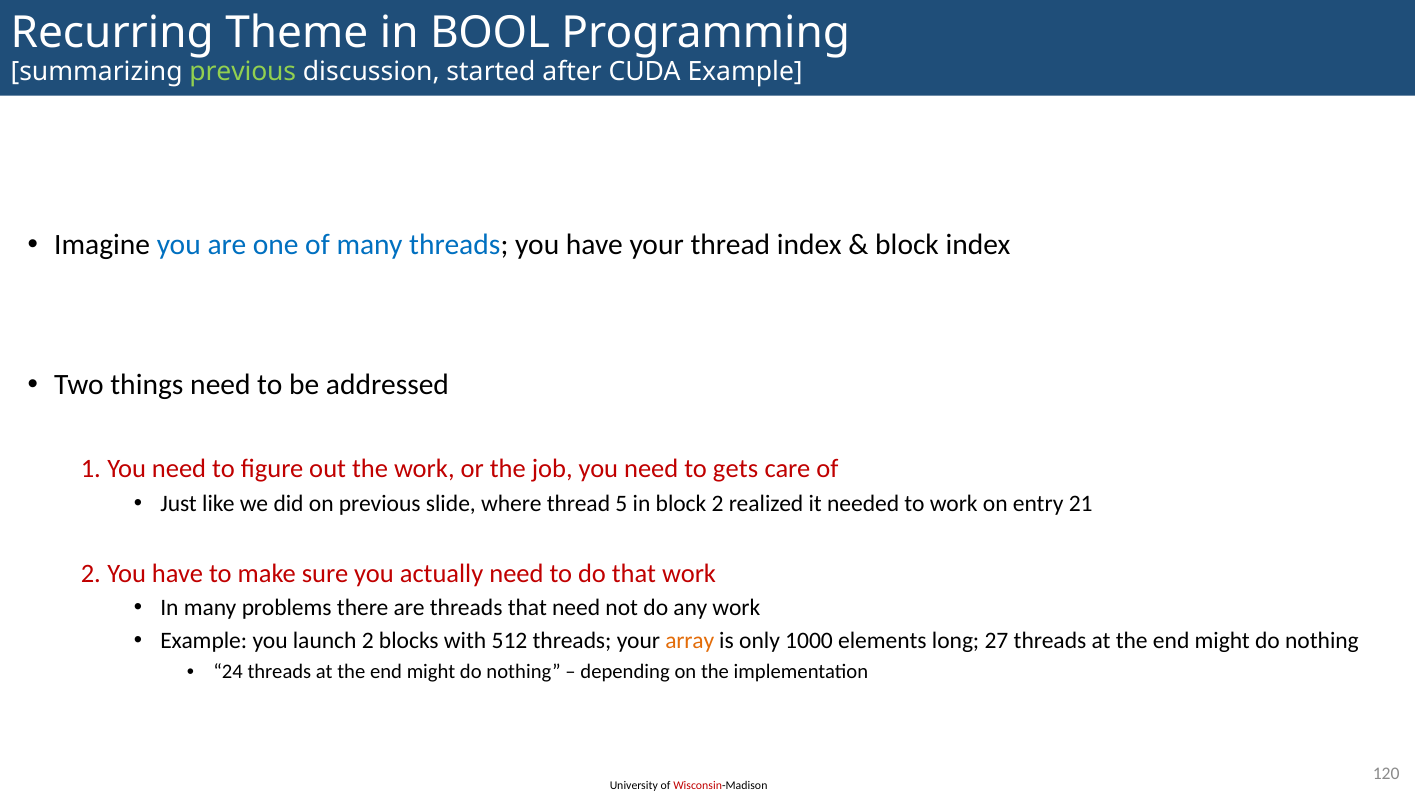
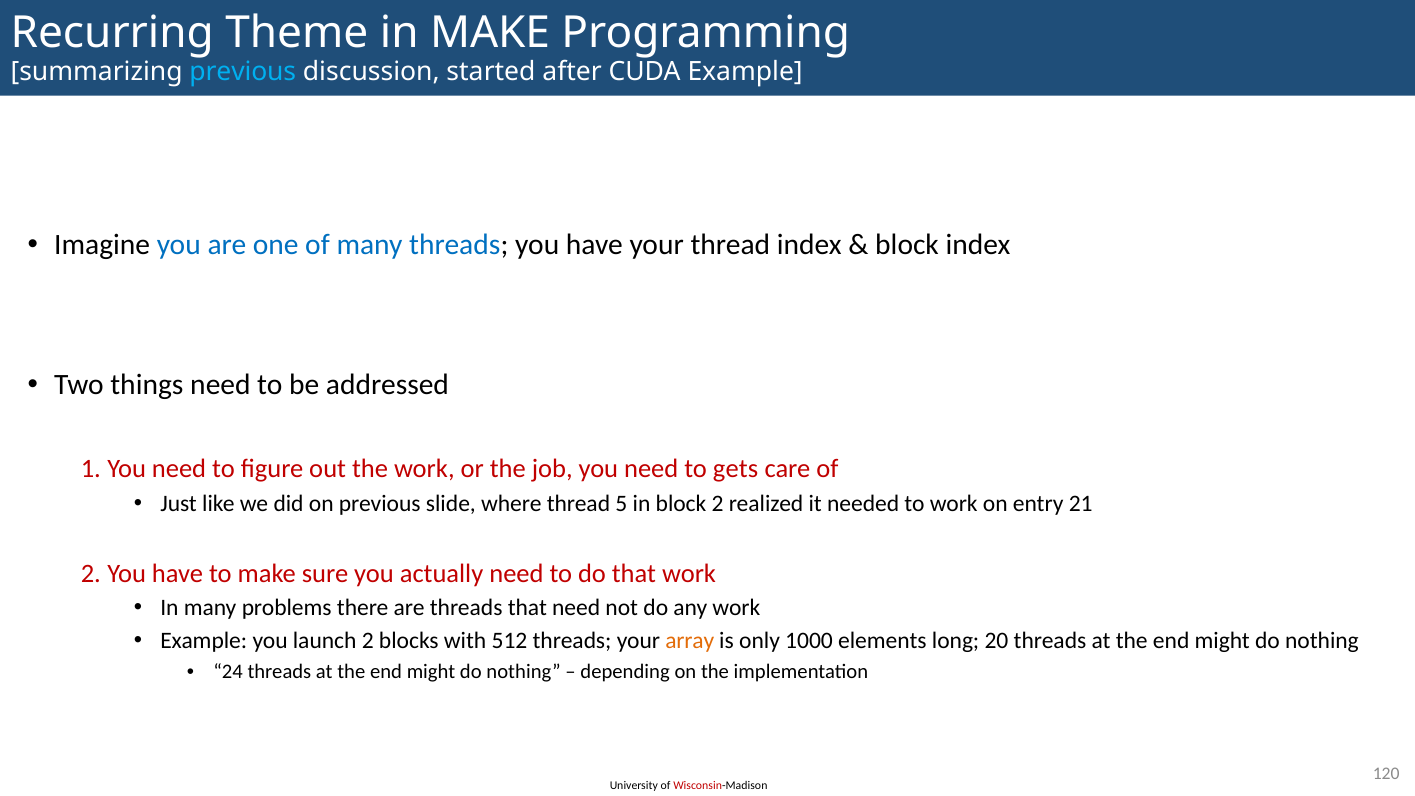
in BOOL: BOOL -> MAKE
previous at (243, 71) colour: light green -> light blue
27: 27 -> 20
